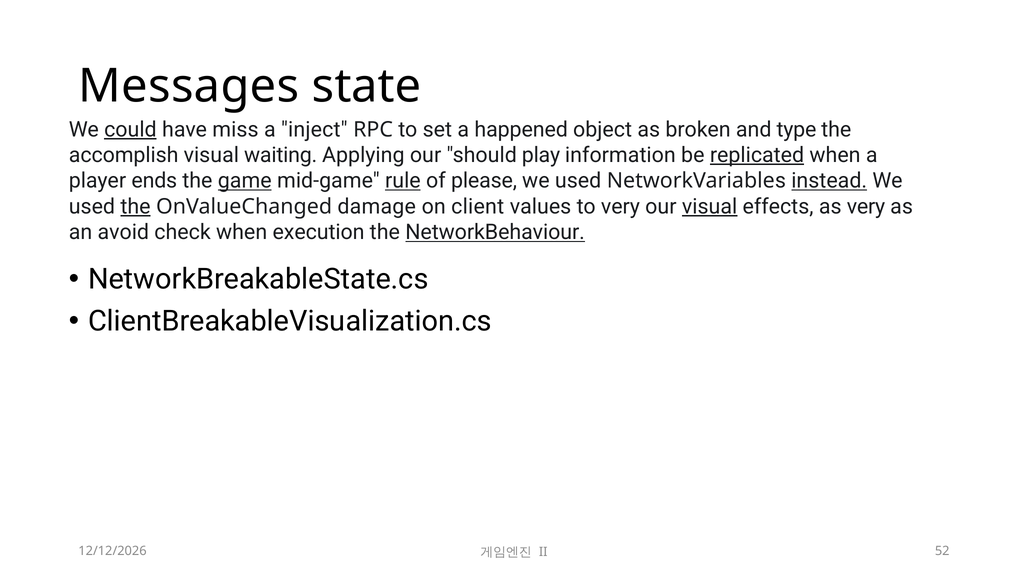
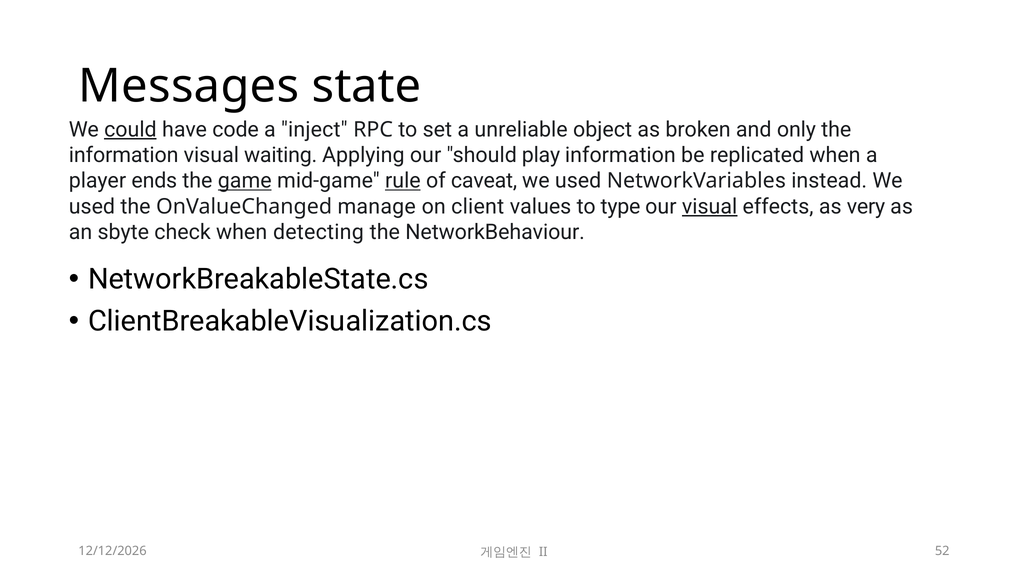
miss: miss -> code
happened: happened -> unreliable
type: type -> only
accomplish at (124, 155): accomplish -> information
replicated underline: present -> none
please: please -> caveat
instead underline: present -> none
the at (136, 207) underline: present -> none
damage: damage -> manage
to very: very -> type
avoid: avoid -> sbyte
execution: execution -> detecting
NetworkBehaviour underline: present -> none
